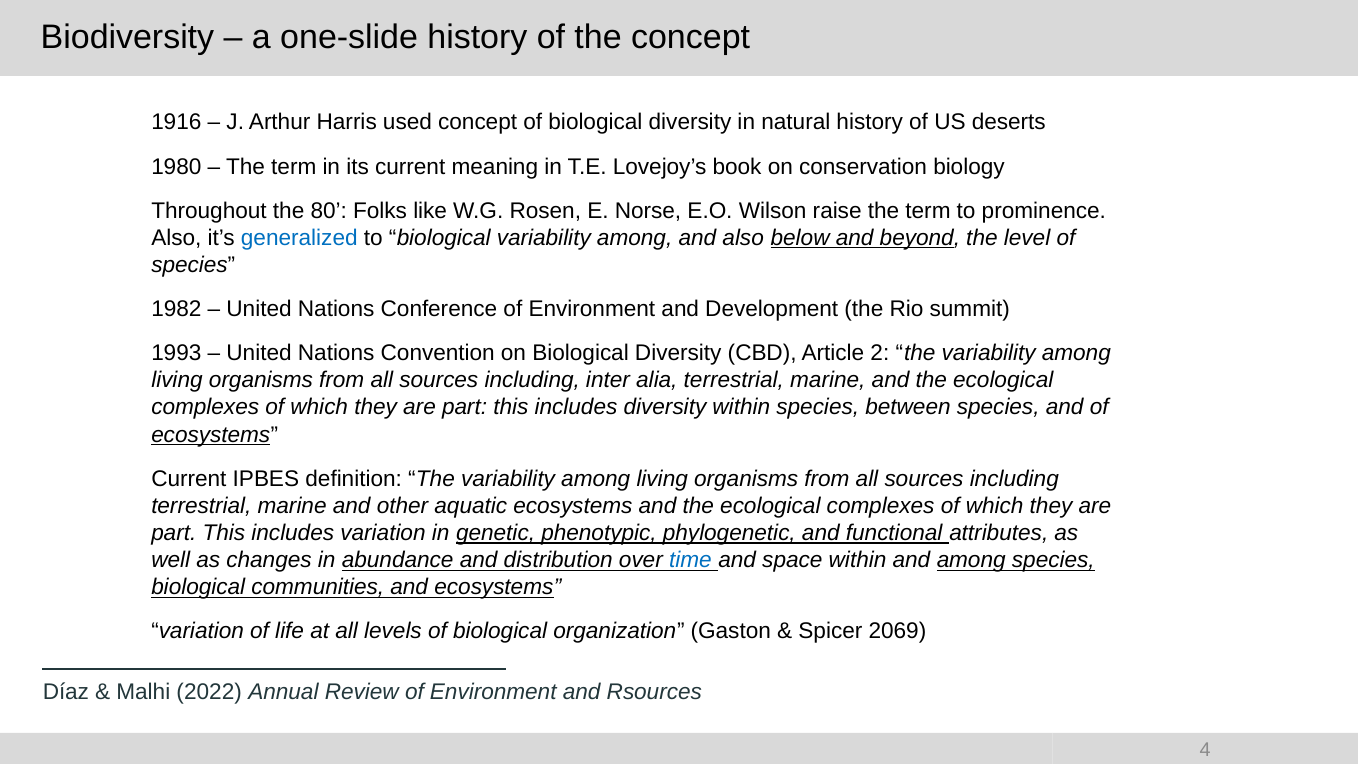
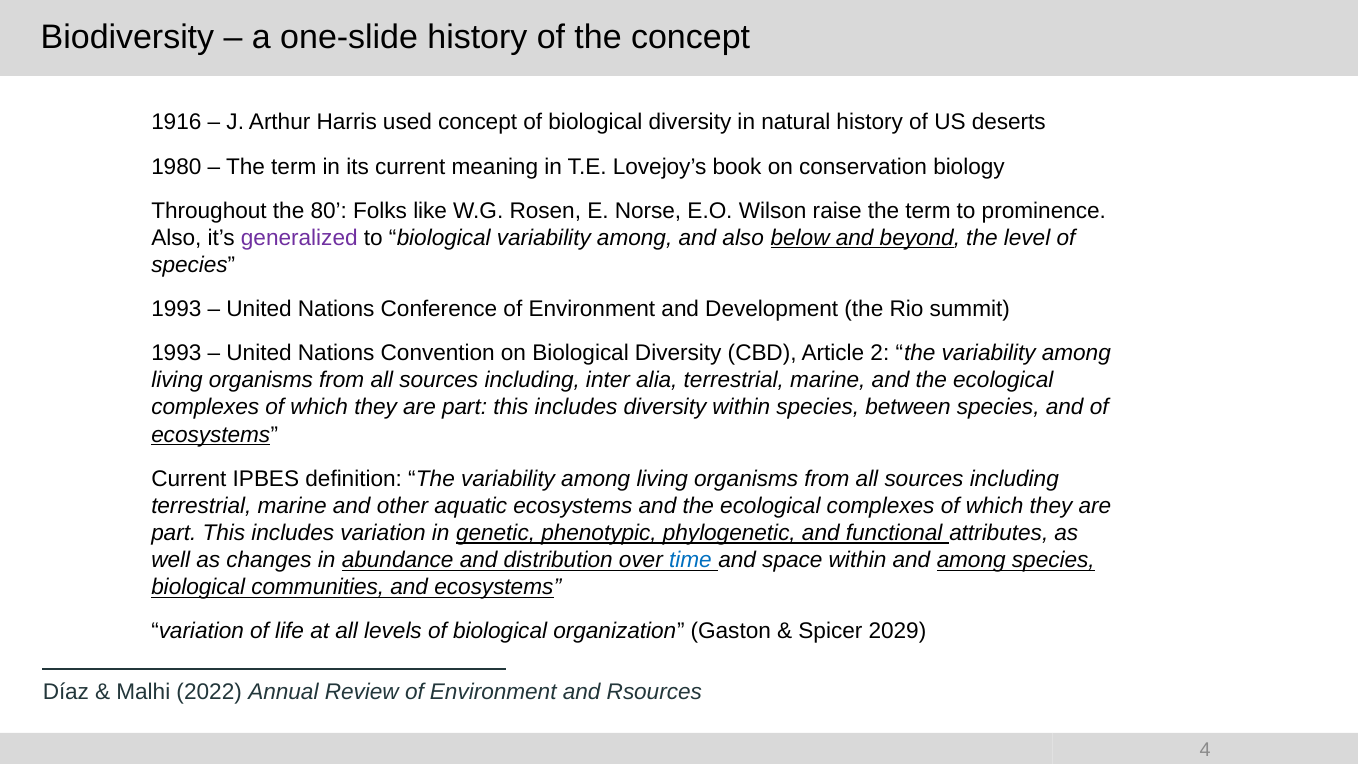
generalized colour: blue -> purple
1982 at (176, 309): 1982 -> 1993
2069: 2069 -> 2029
